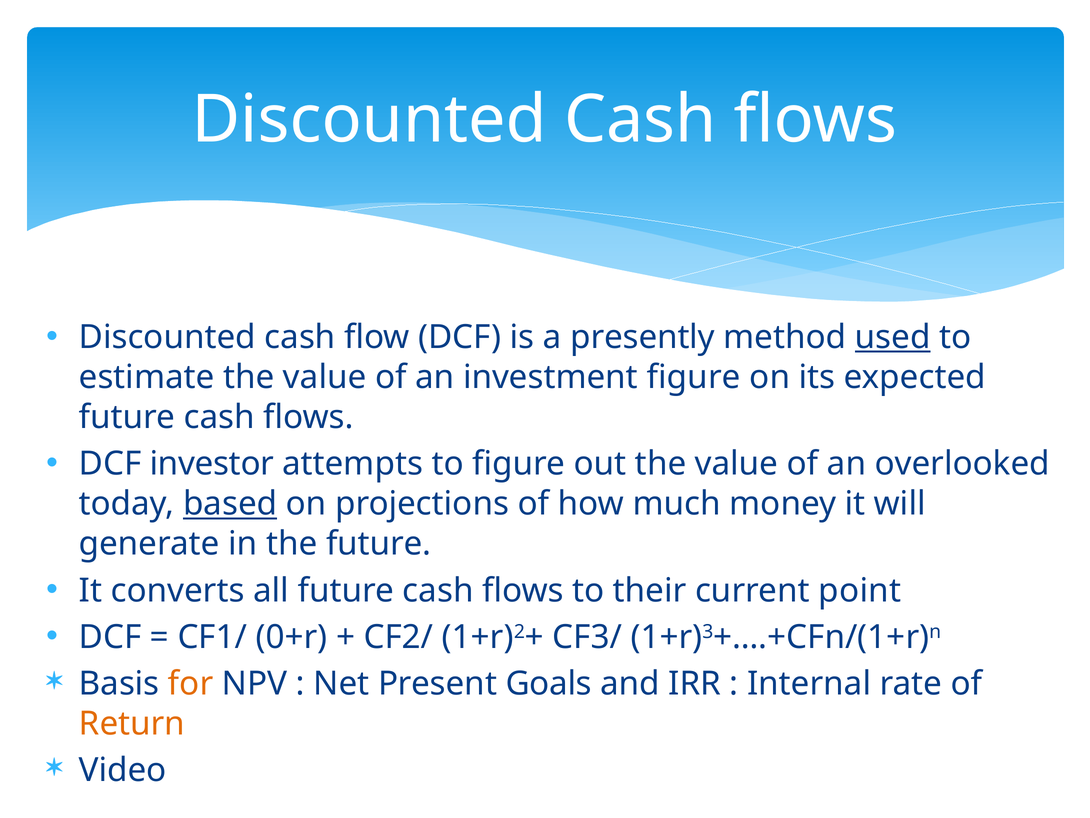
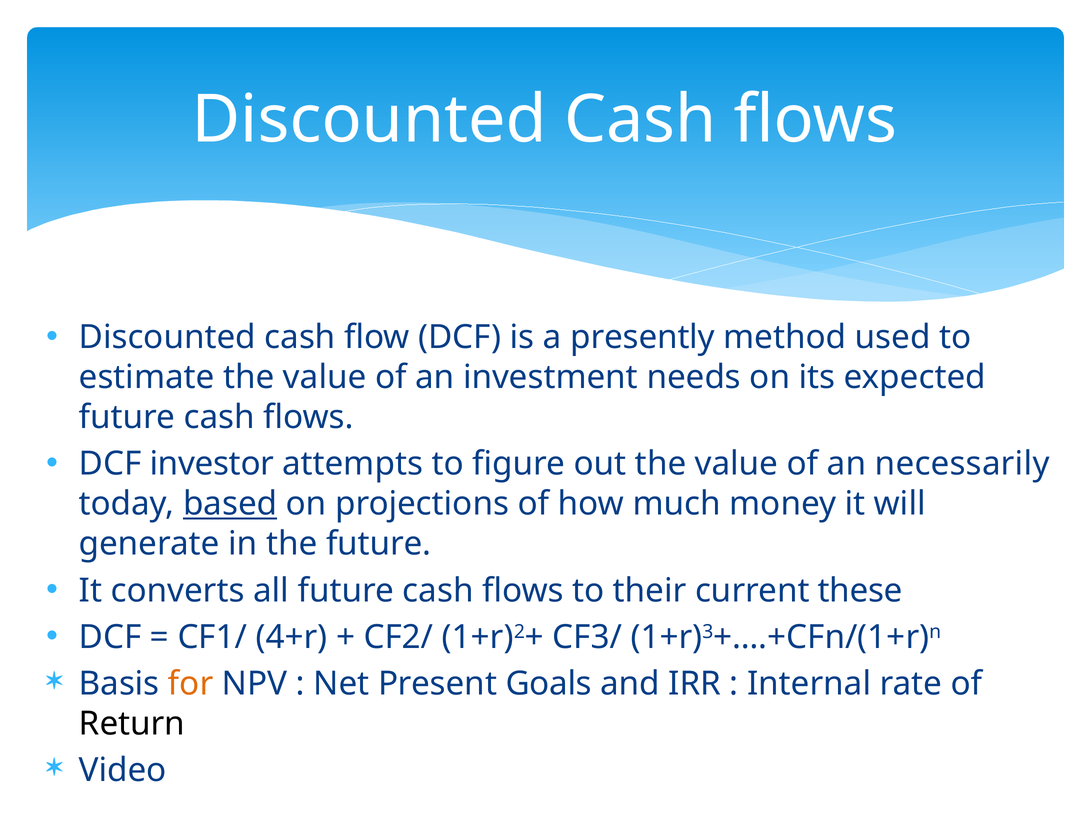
used underline: present -> none
investment figure: figure -> needs
overlooked: overlooked -> necessarily
point: point -> these
0+r: 0+r -> 4+r
Return colour: orange -> black
